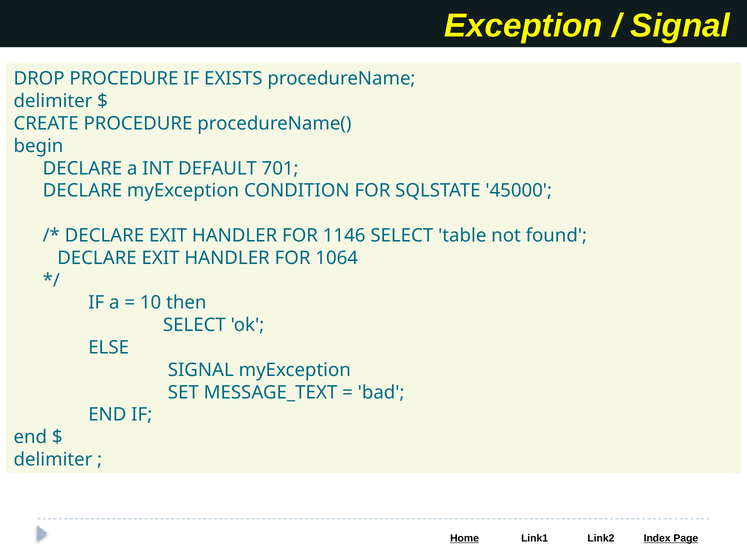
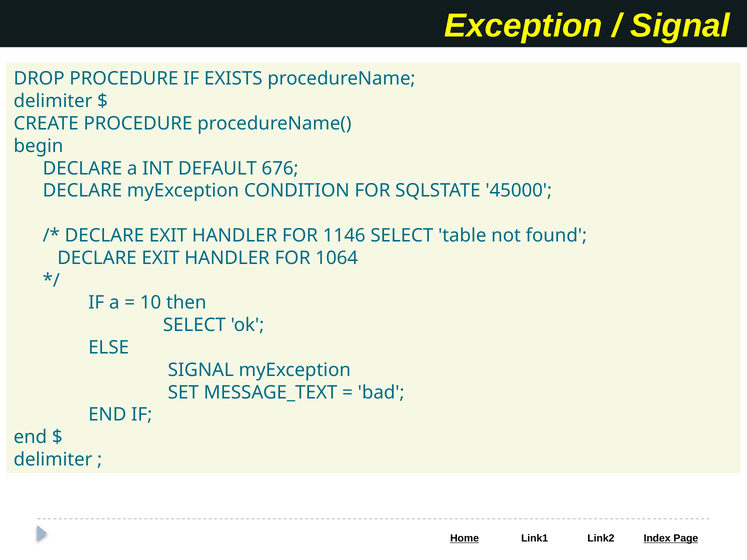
701: 701 -> 676
